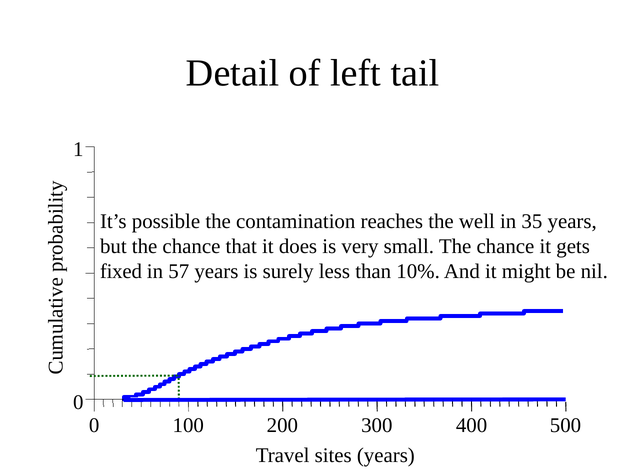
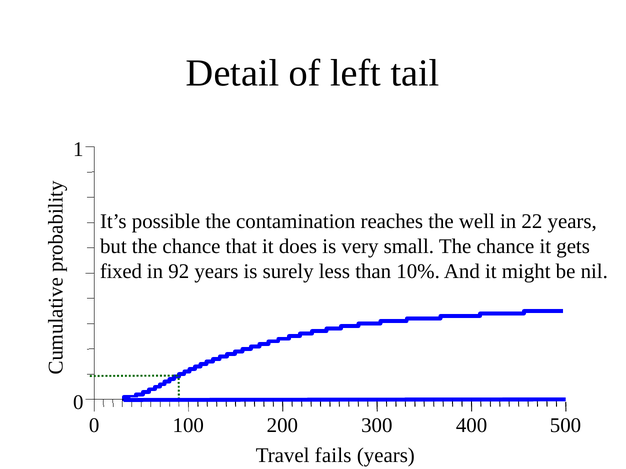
35: 35 -> 22
57: 57 -> 92
sites: sites -> fails
